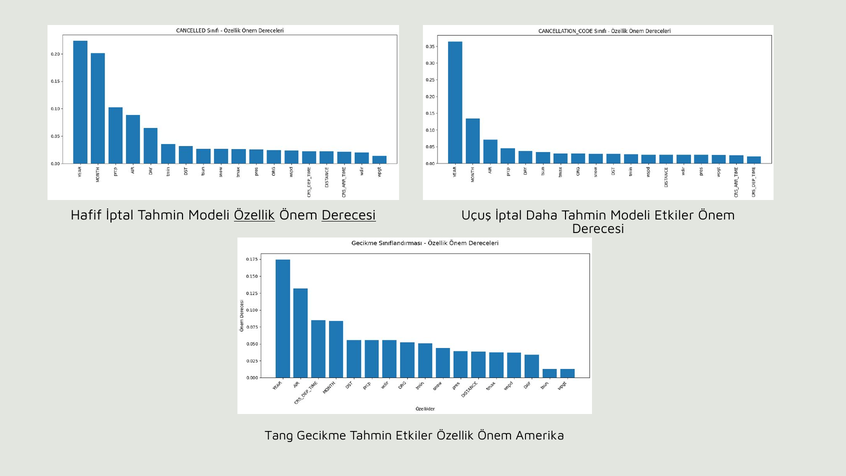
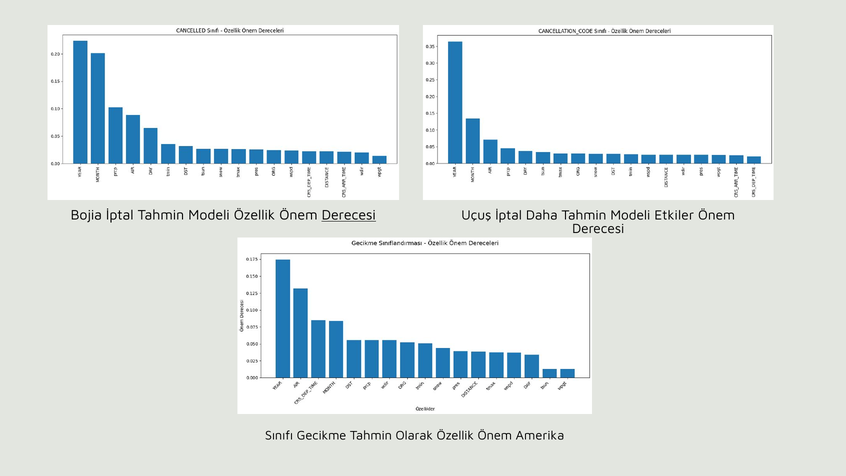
Hafif: Hafif -> Bojia
Özellik at (255, 215) underline: present -> none
Tang: Tang -> Sınıfı
Tahmin Etkiler: Etkiler -> Olarak
